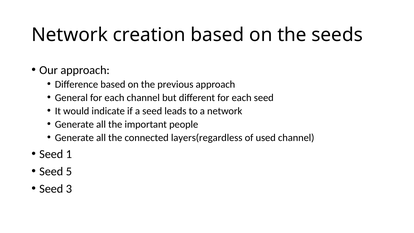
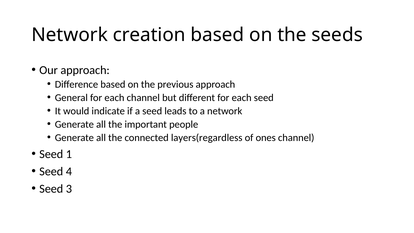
used: used -> ones
5: 5 -> 4
